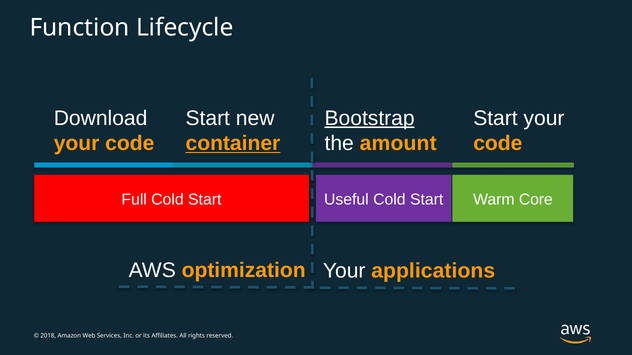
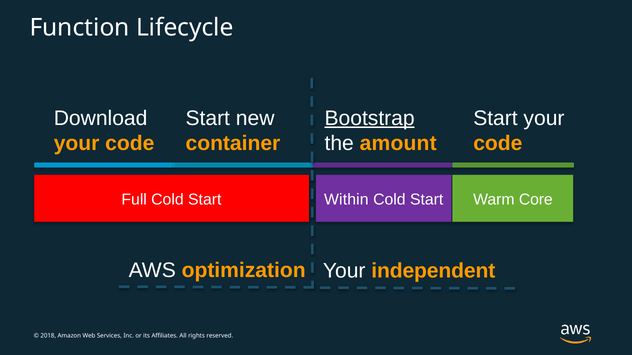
container underline: present -> none
Useful: Useful -> Within
applications: applications -> independent
